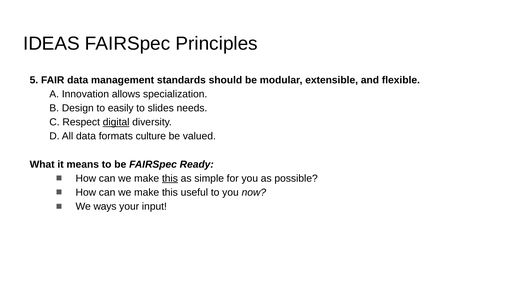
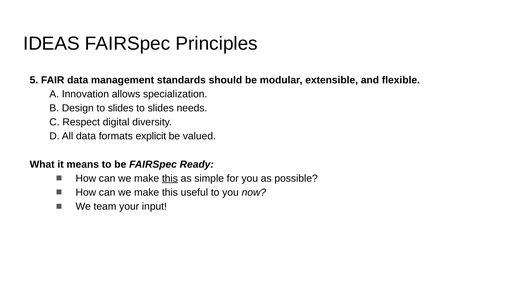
Design to easily: easily -> slides
digital underline: present -> none
culture: culture -> explicit
ways: ways -> team
